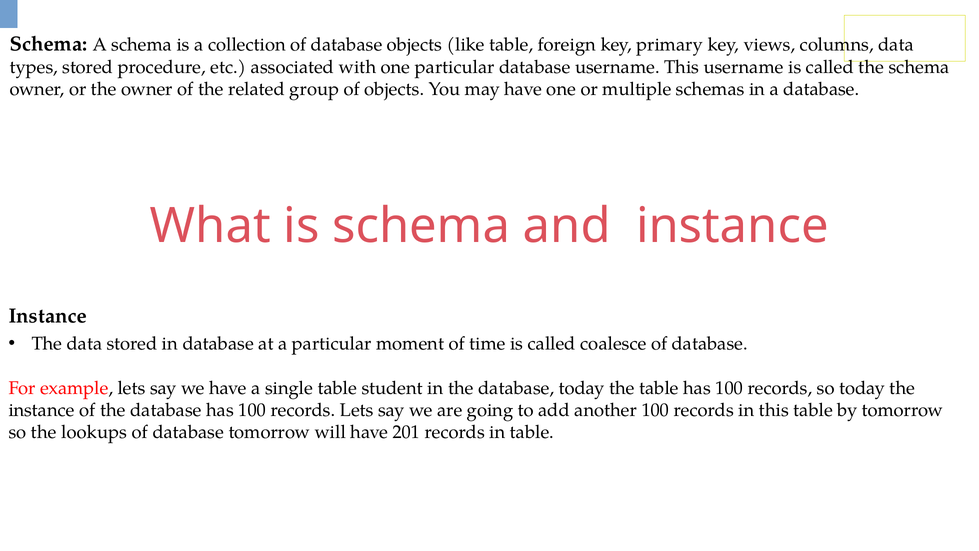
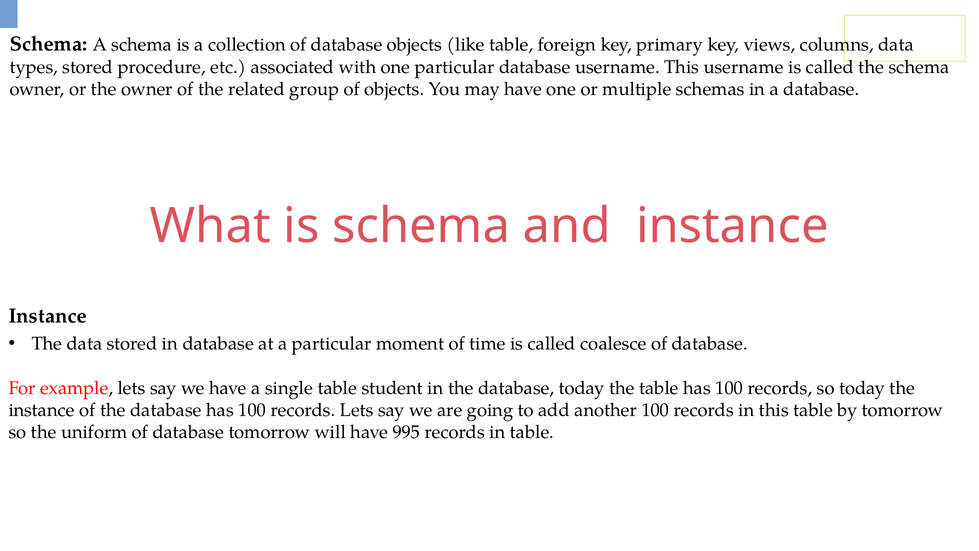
lookups: lookups -> uniform
201: 201 -> 995
